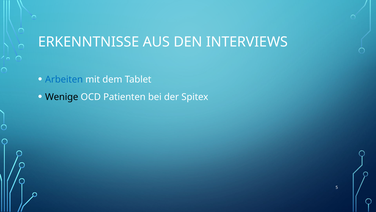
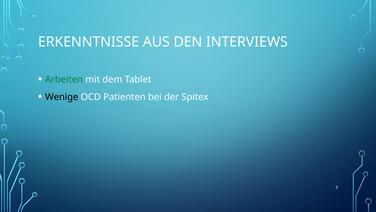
Arbeiten colour: blue -> green
